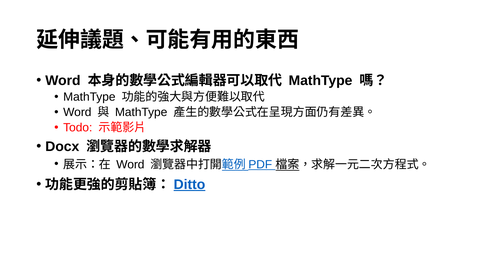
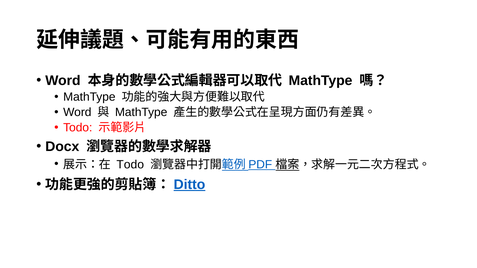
Word at (130, 165): Word -> Todo
